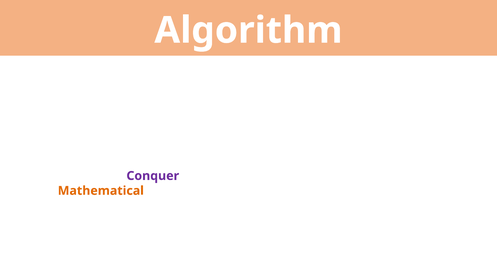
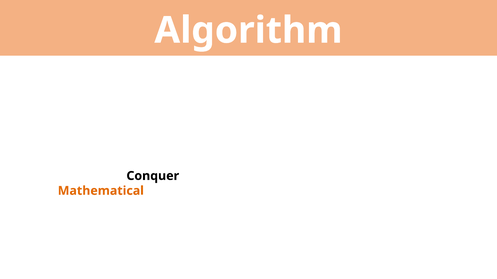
Conquer colour: purple -> black
